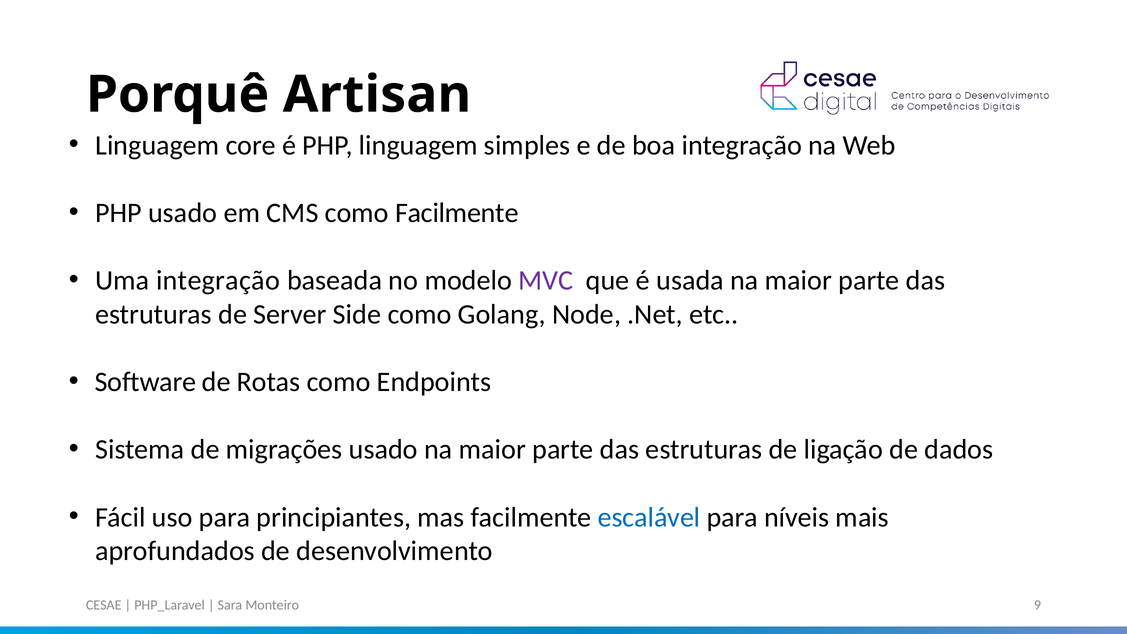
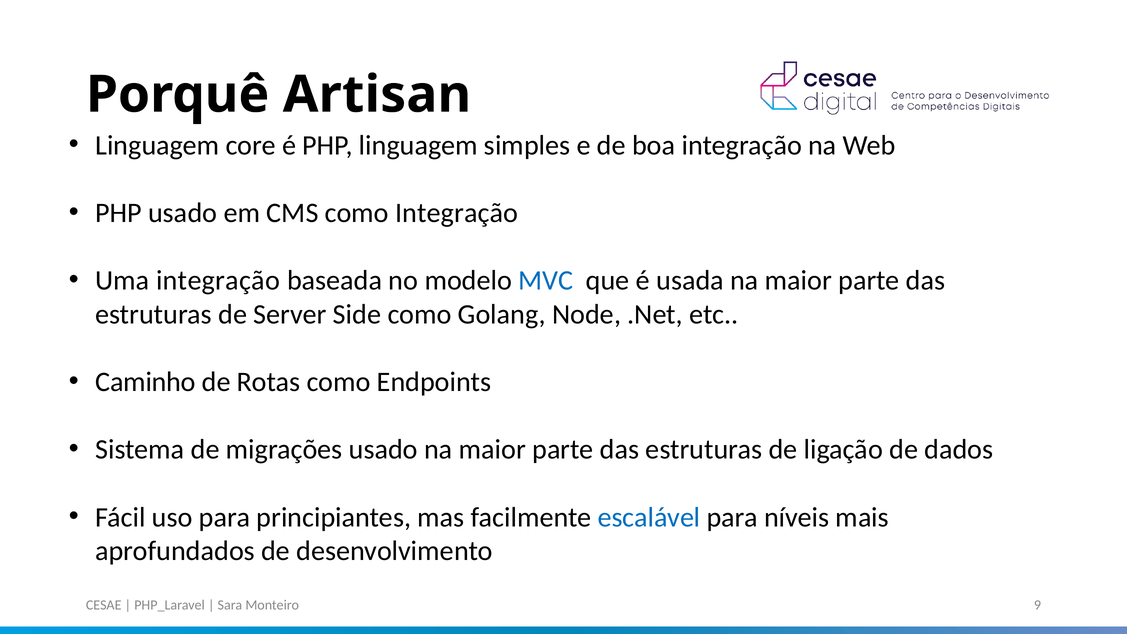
como Facilmente: Facilmente -> Integração
MVC colour: purple -> blue
Software: Software -> Caminho
